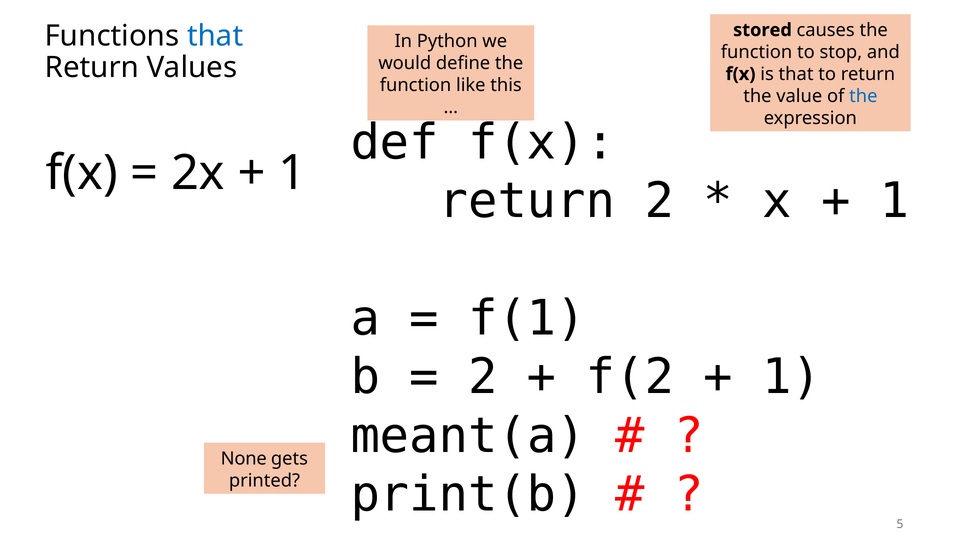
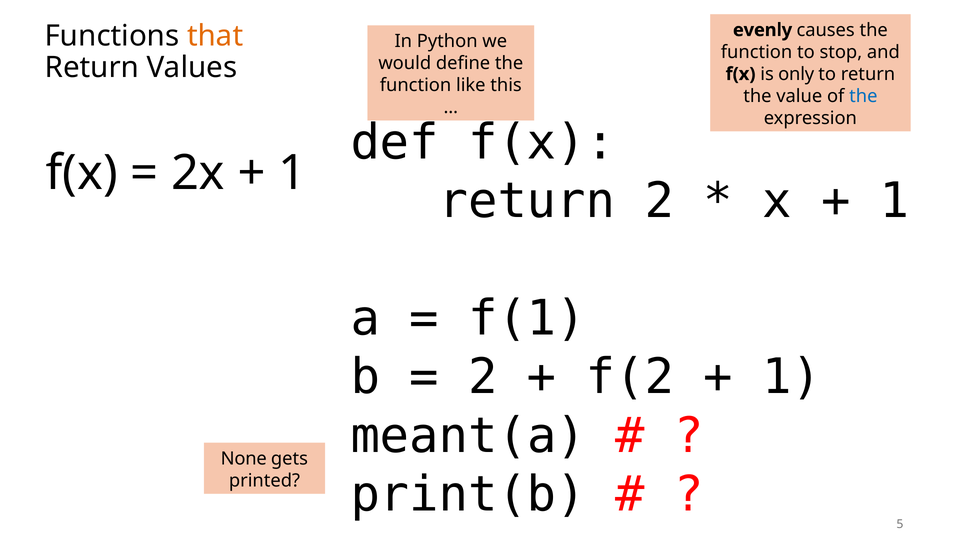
stored: stored -> evenly
that at (215, 36) colour: blue -> orange
is that: that -> only
